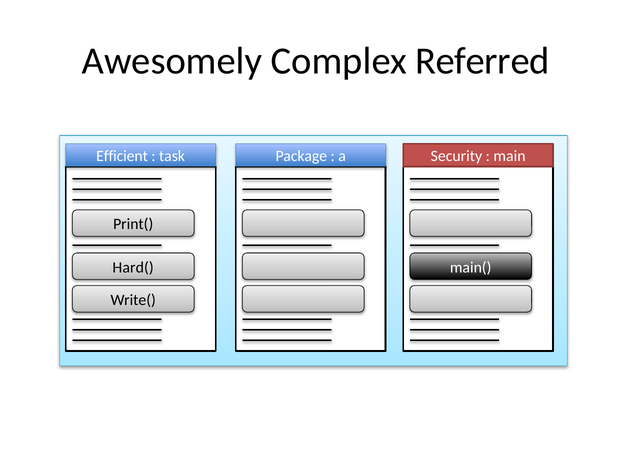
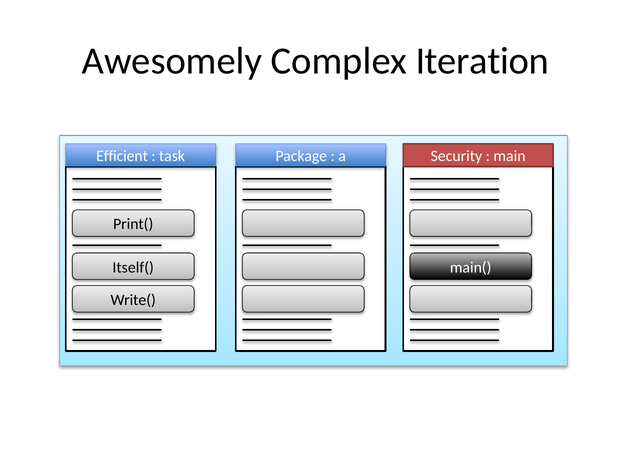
Referred: Referred -> Iteration
Hard(: Hard( -> Itself(
